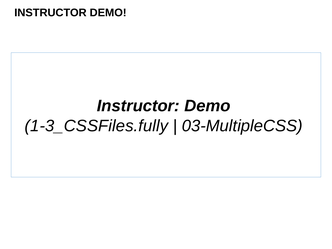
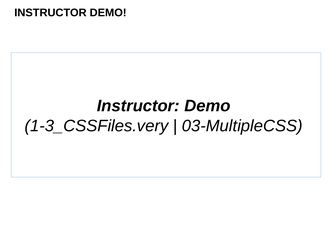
1-3_CSSFiles.fully: 1-3_CSSFiles.fully -> 1-3_CSSFiles.very
